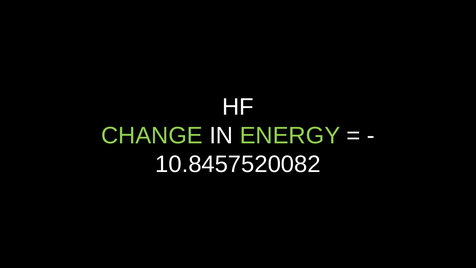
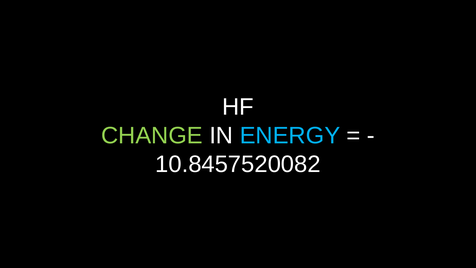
ENERGY colour: light green -> light blue
